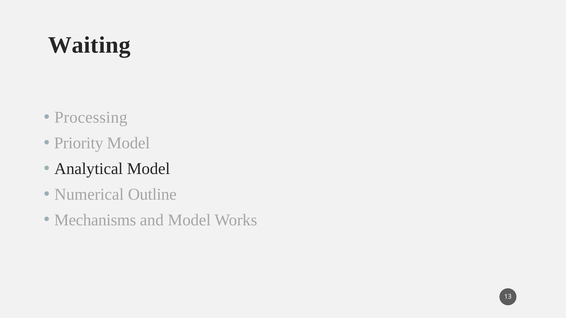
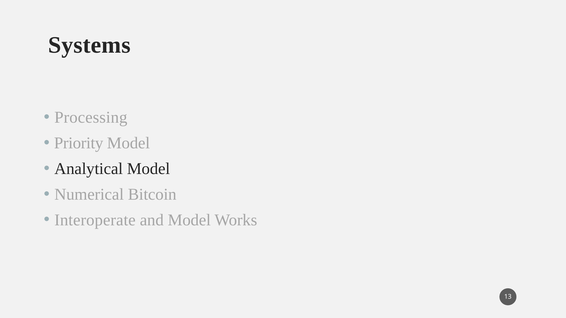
Waiting: Waiting -> Systems
Outline: Outline -> Bitcoin
Mechanisms: Mechanisms -> Interoperate
